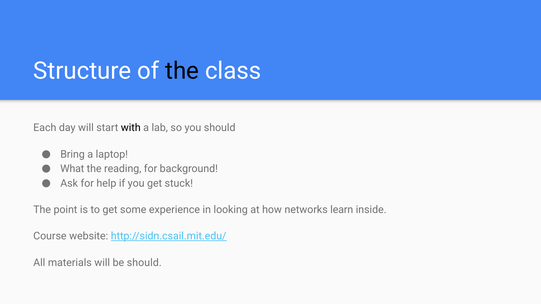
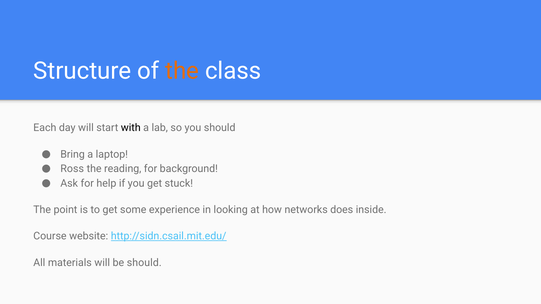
the at (182, 71) colour: black -> orange
What: What -> Ross
learn: learn -> does
